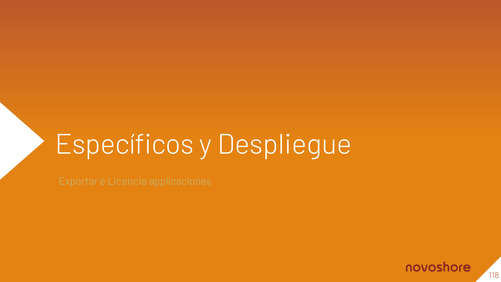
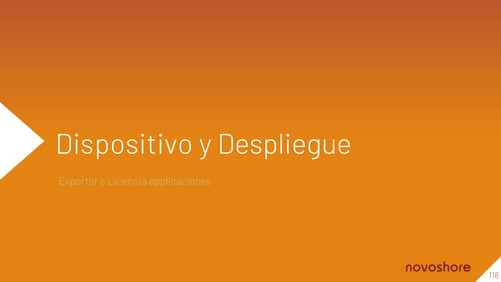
Específicos: Específicos -> Dispositivo
